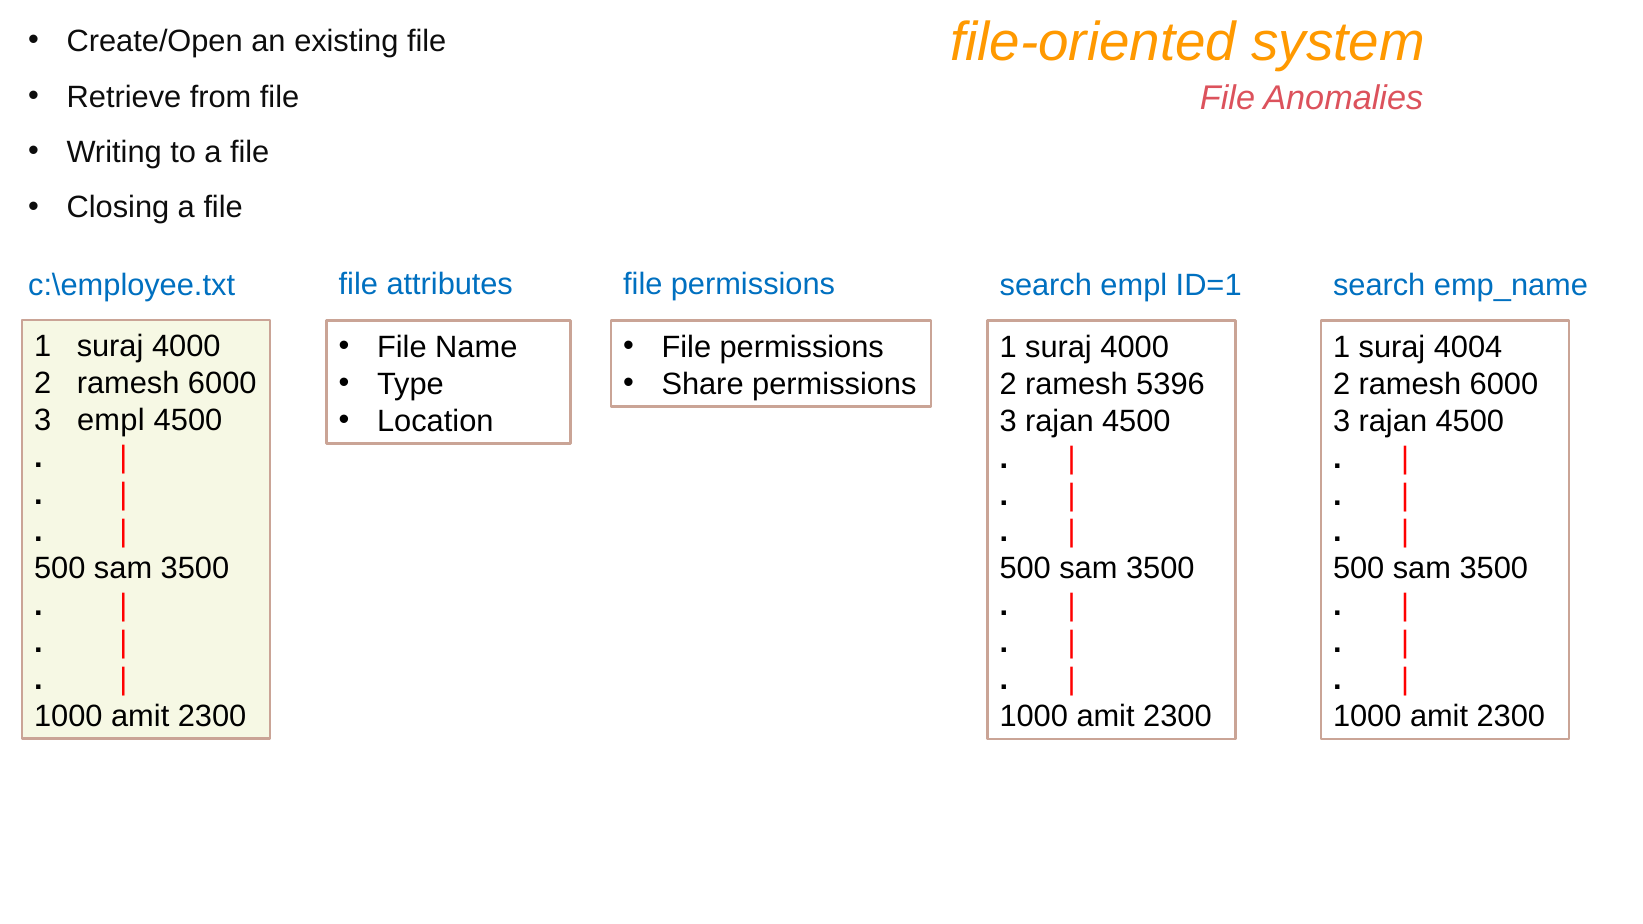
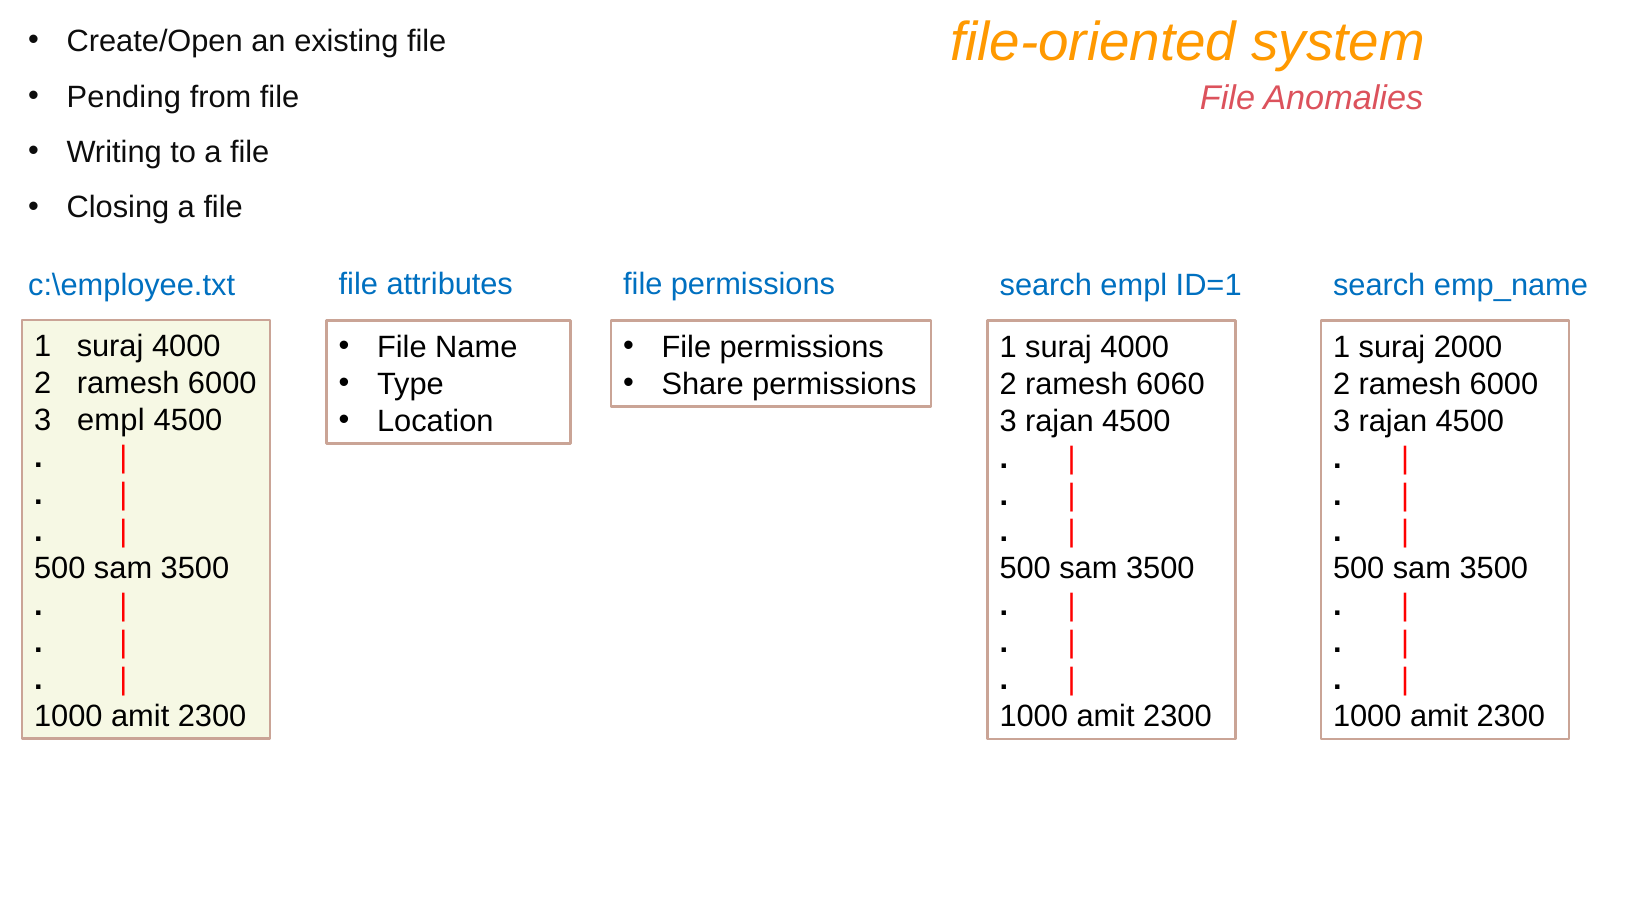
Retrieve: Retrieve -> Pending
4004: 4004 -> 2000
5396: 5396 -> 6060
